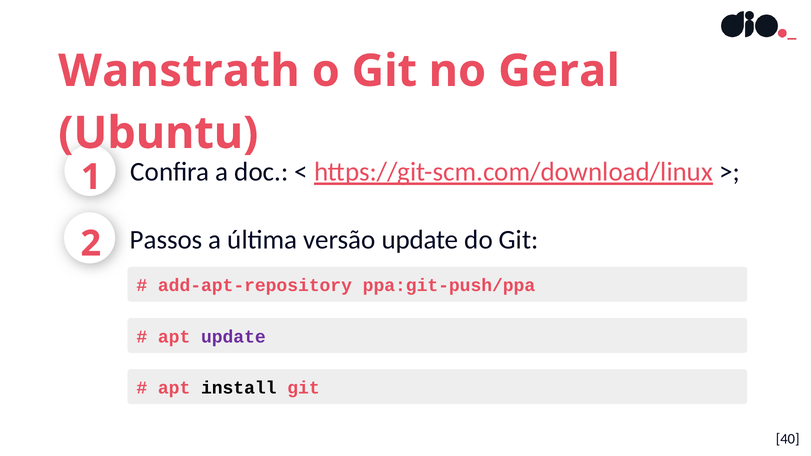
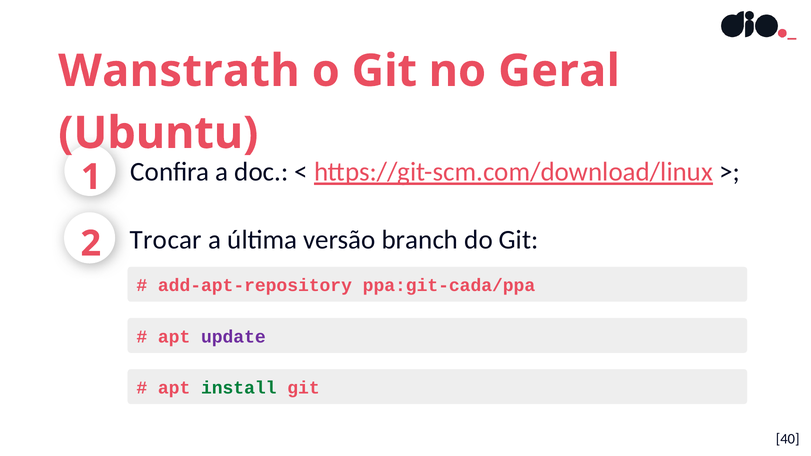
Passos: Passos -> Trocar
versão update: update -> branch
ppa:git-push/ppa: ppa:git-push/ppa -> ppa:git-cada/ppa
install colour: black -> green
